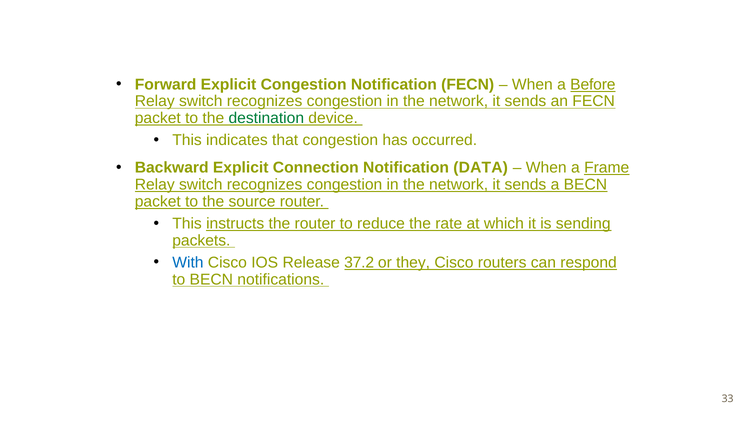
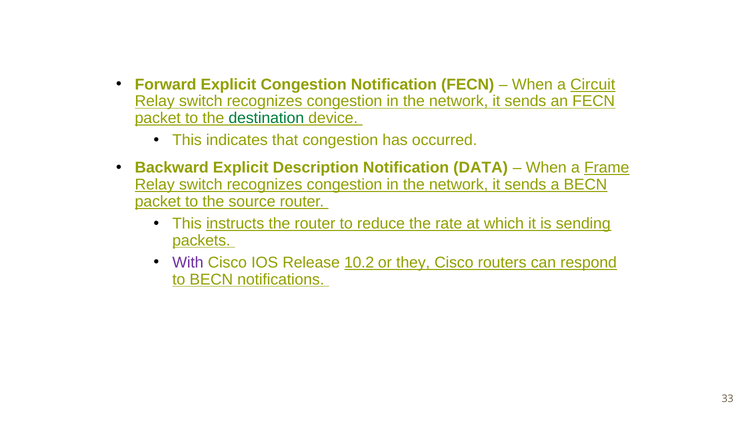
Before: Before -> Circuit
Connection: Connection -> Description
With colour: blue -> purple
37.2: 37.2 -> 10.2
